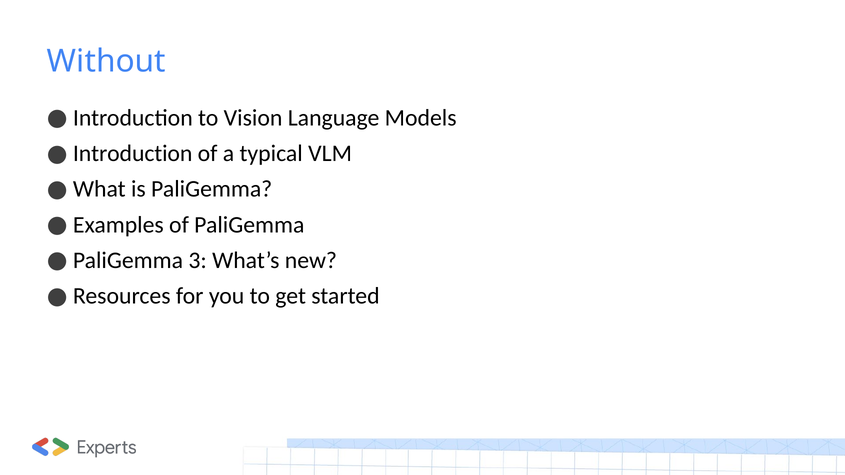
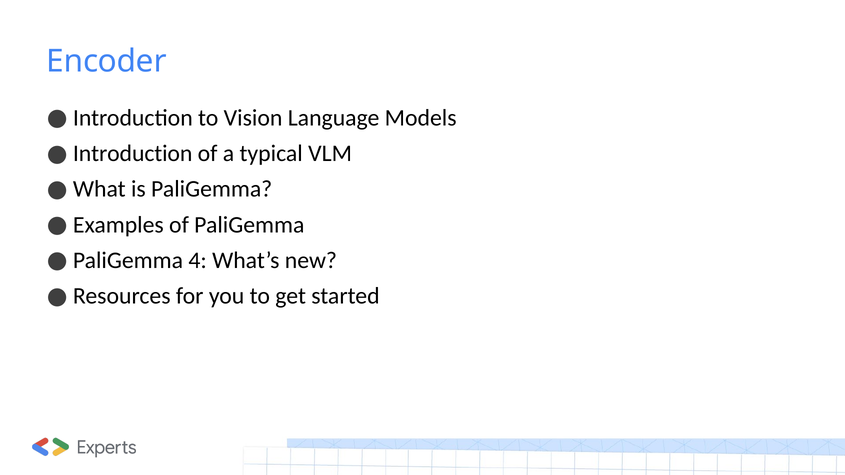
Without: Without -> Encoder
3: 3 -> 4
